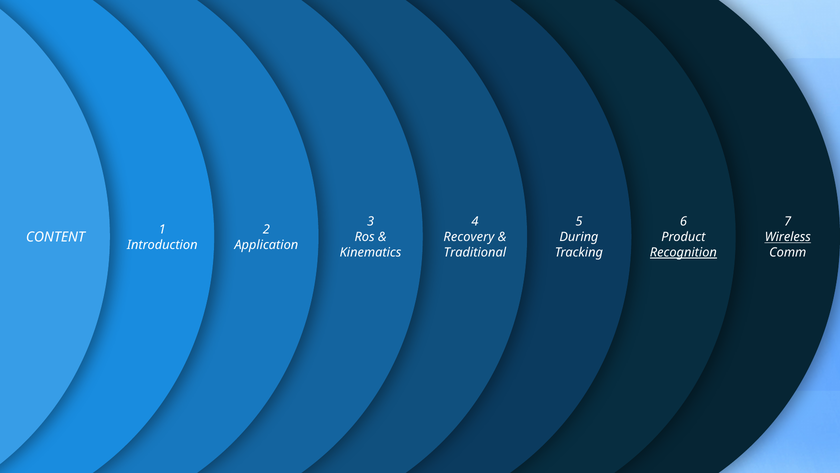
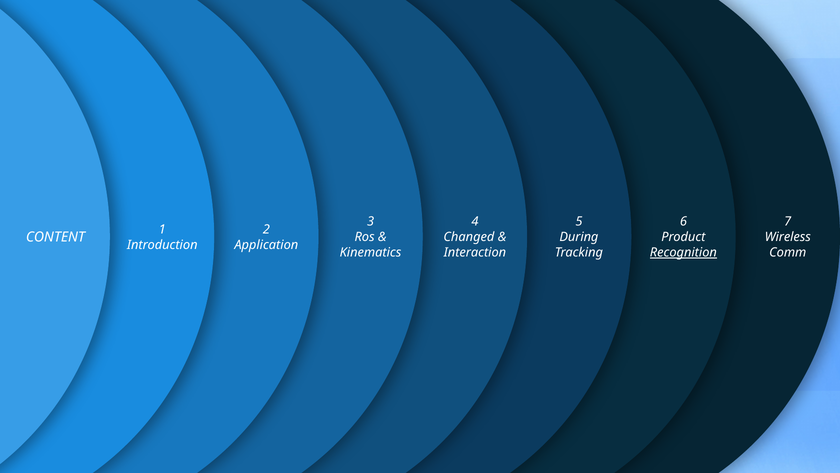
Recovery: Recovery -> Changed
Wireless underline: present -> none
Traditional: Traditional -> Interaction
